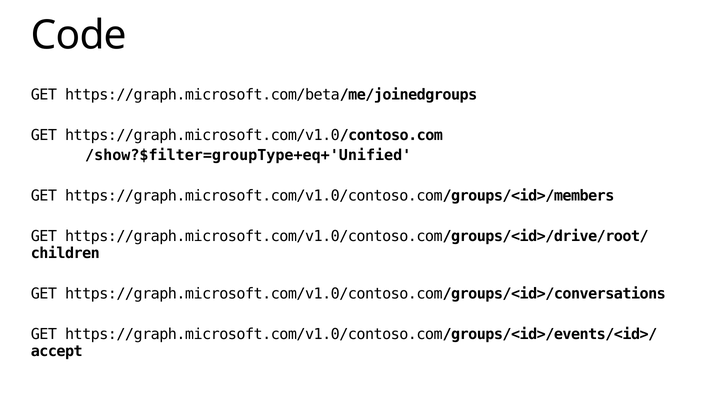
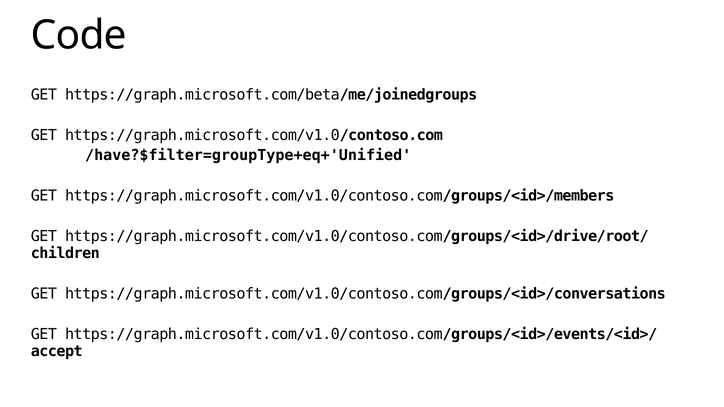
/show?$filter=groupType+eq+'Unified: /show?$filter=groupType+eq+'Unified -> /have?$filter=groupType+eq+'Unified
